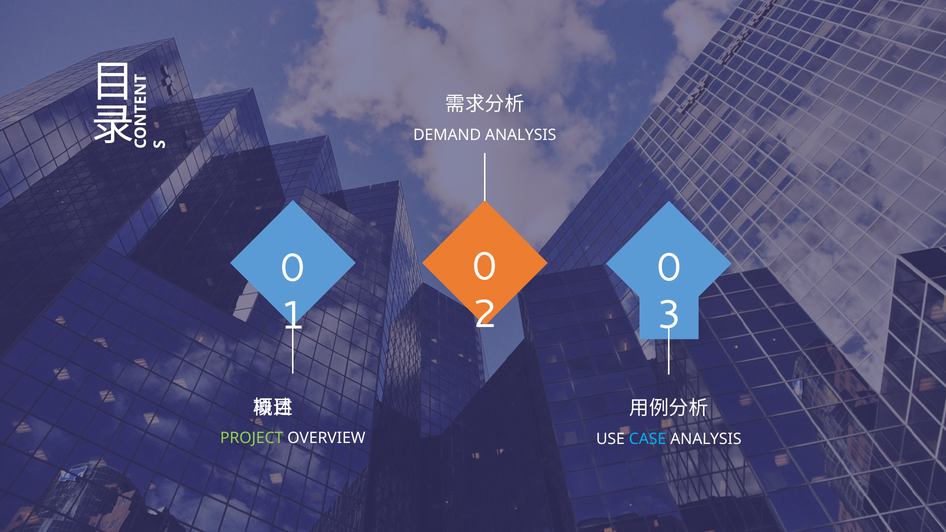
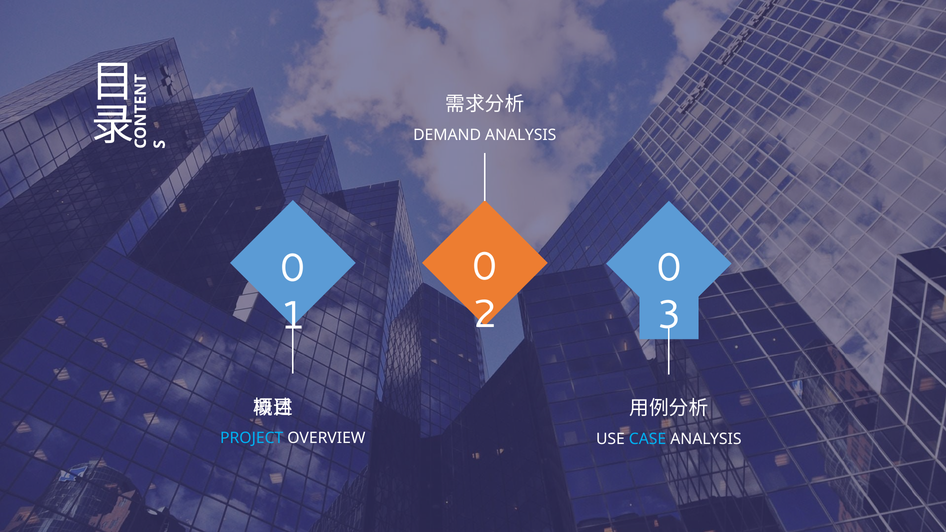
PROJECT colour: light green -> light blue
